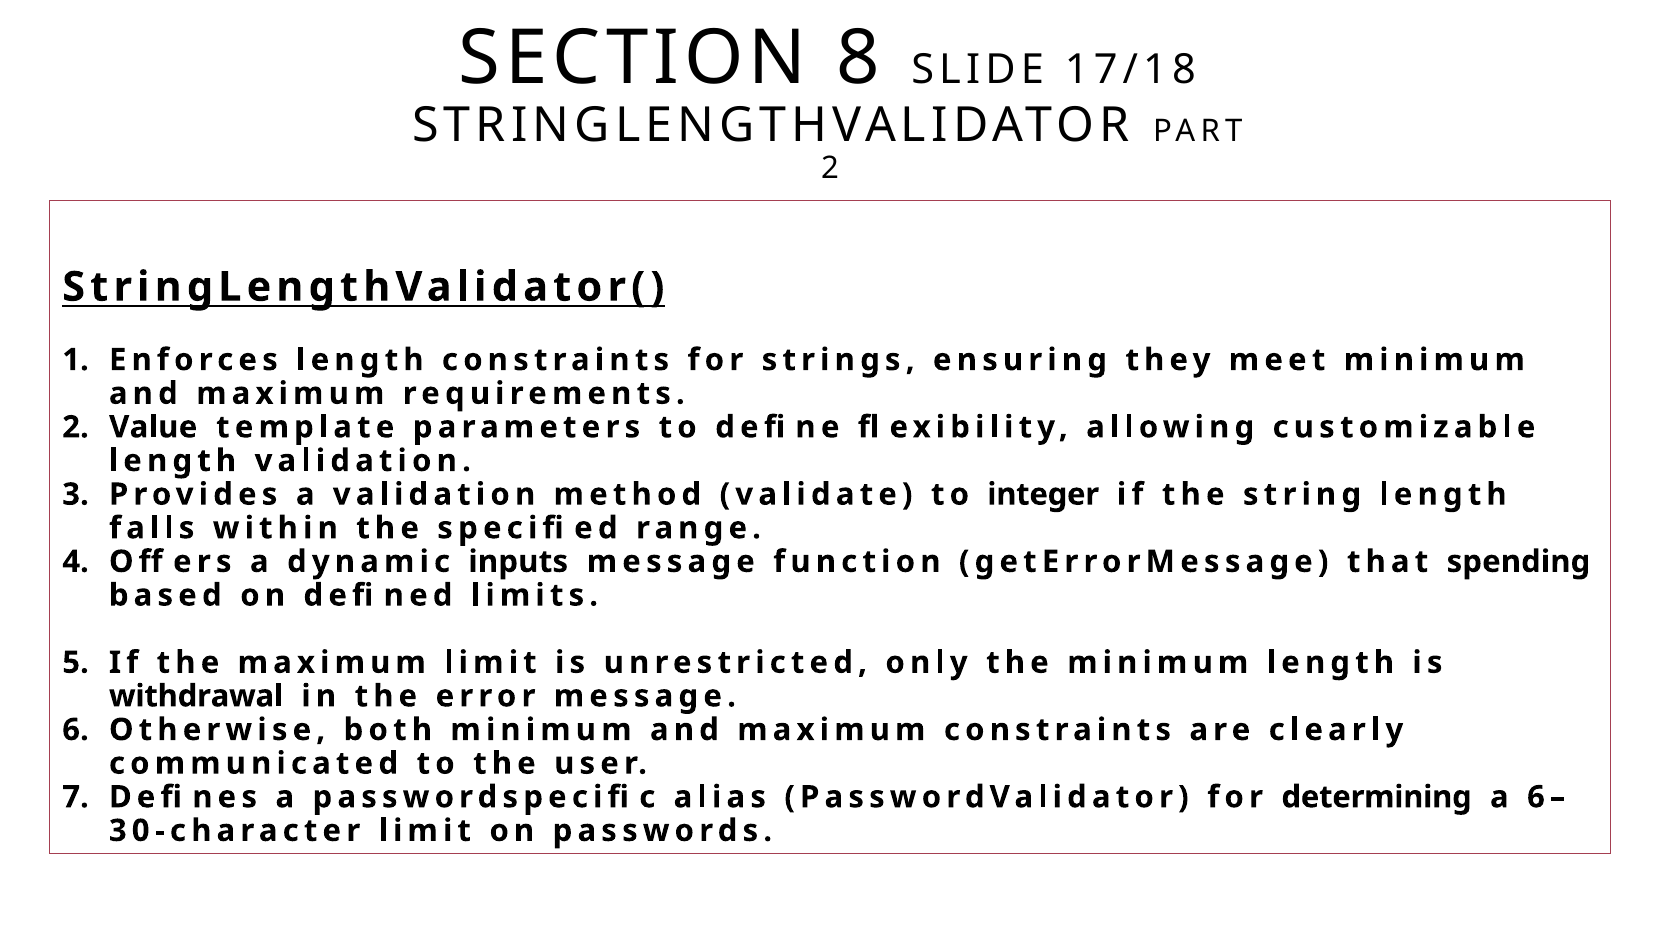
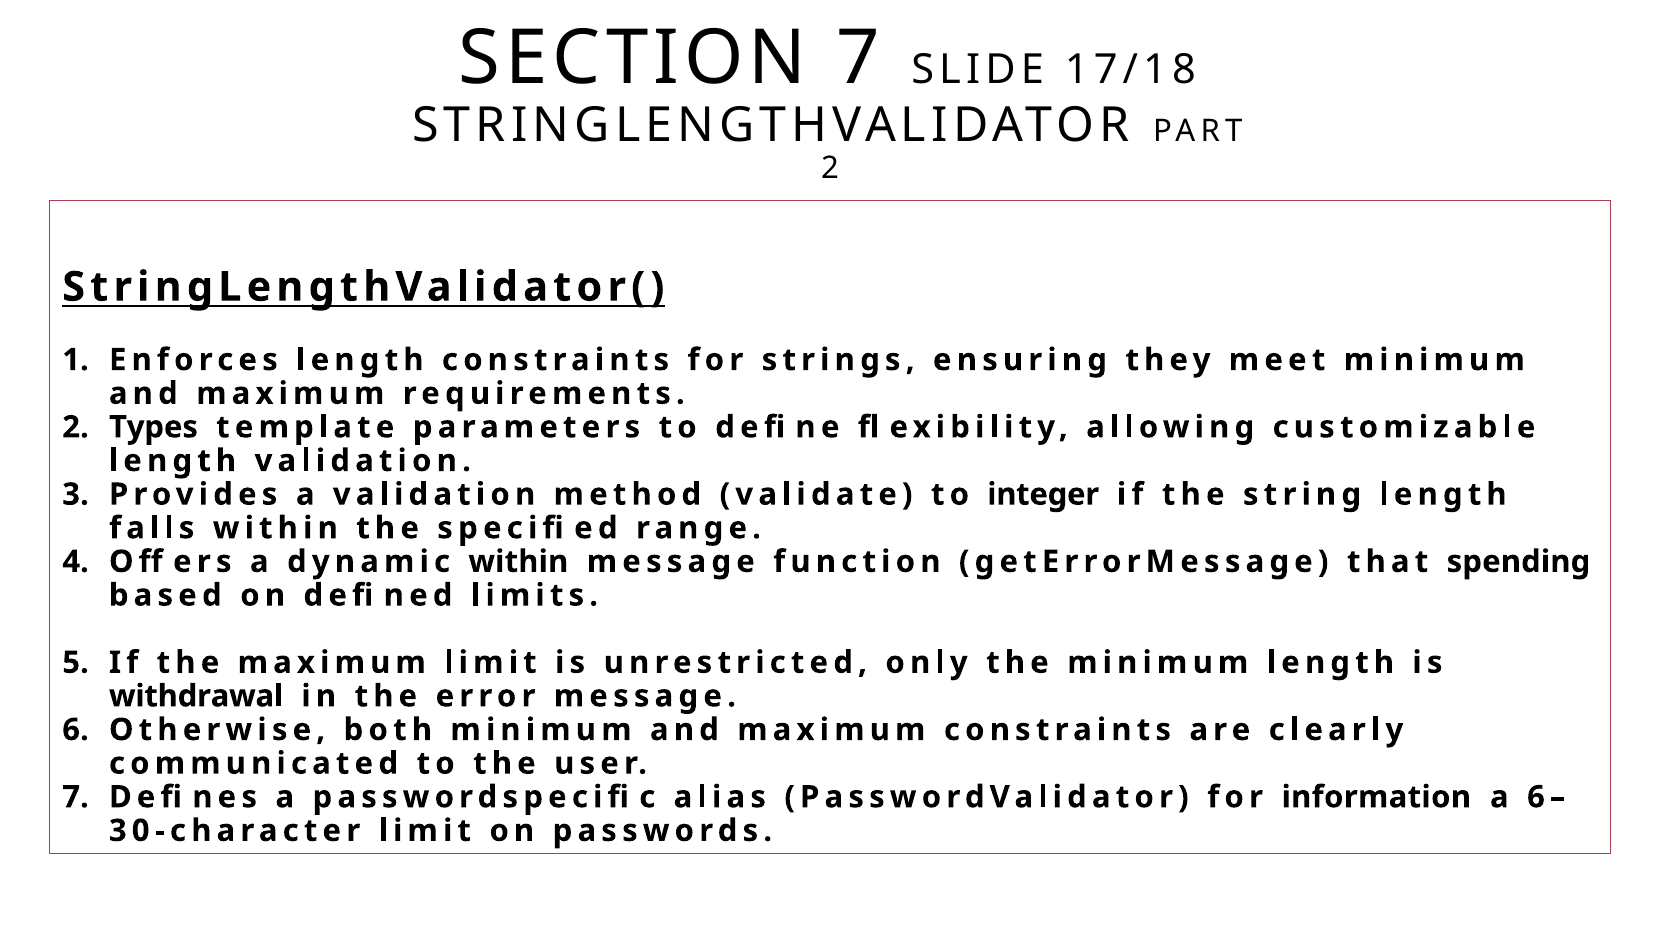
SECTION 8: 8 -> 7
Value: Value -> Types
dynamic inputs: inputs -> within
determining: determining -> information
